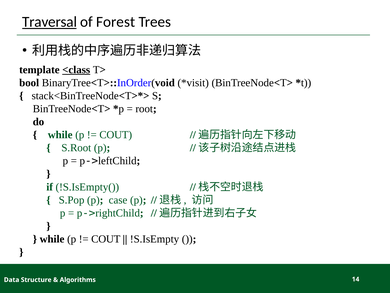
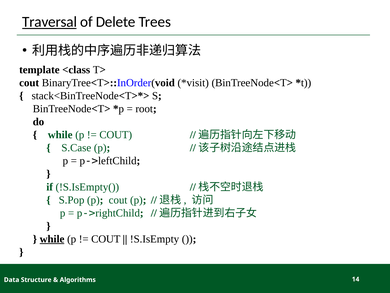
Forest: Forest -> Delete
<class underline: present -> none
bool at (29, 83): bool -> cout
S.Root: S.Root -> S.Case
p case: case -> cout
while at (52, 239) underline: none -> present
